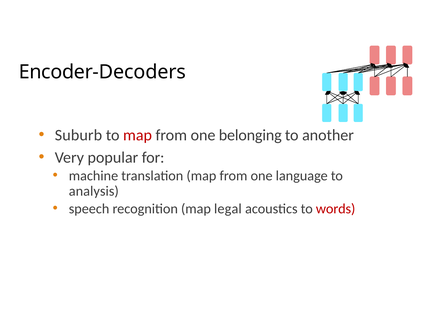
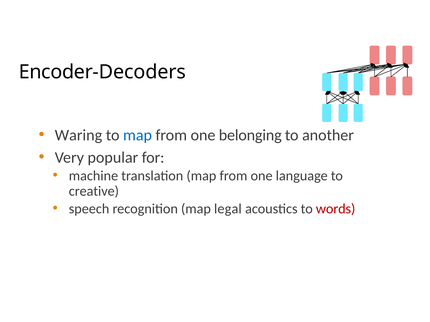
Suburb: Suburb -> Waring
map at (138, 135) colour: red -> blue
analysis: analysis -> creative
